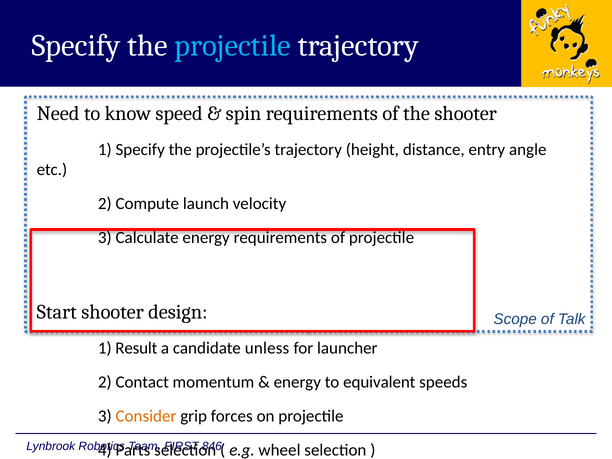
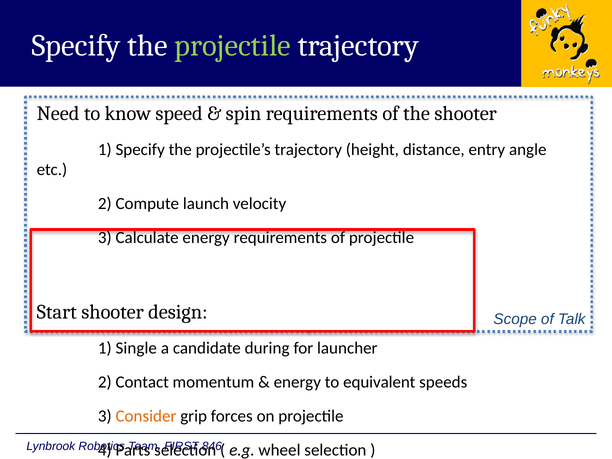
projectile at (233, 45) colour: light blue -> light green
Result: Result -> Single
unless: unless -> during
